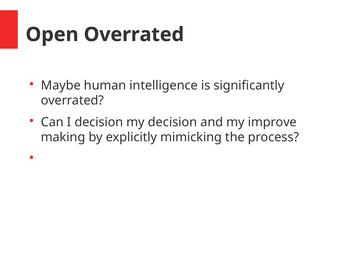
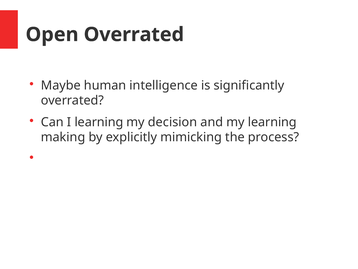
I decision: decision -> learning
my improve: improve -> learning
